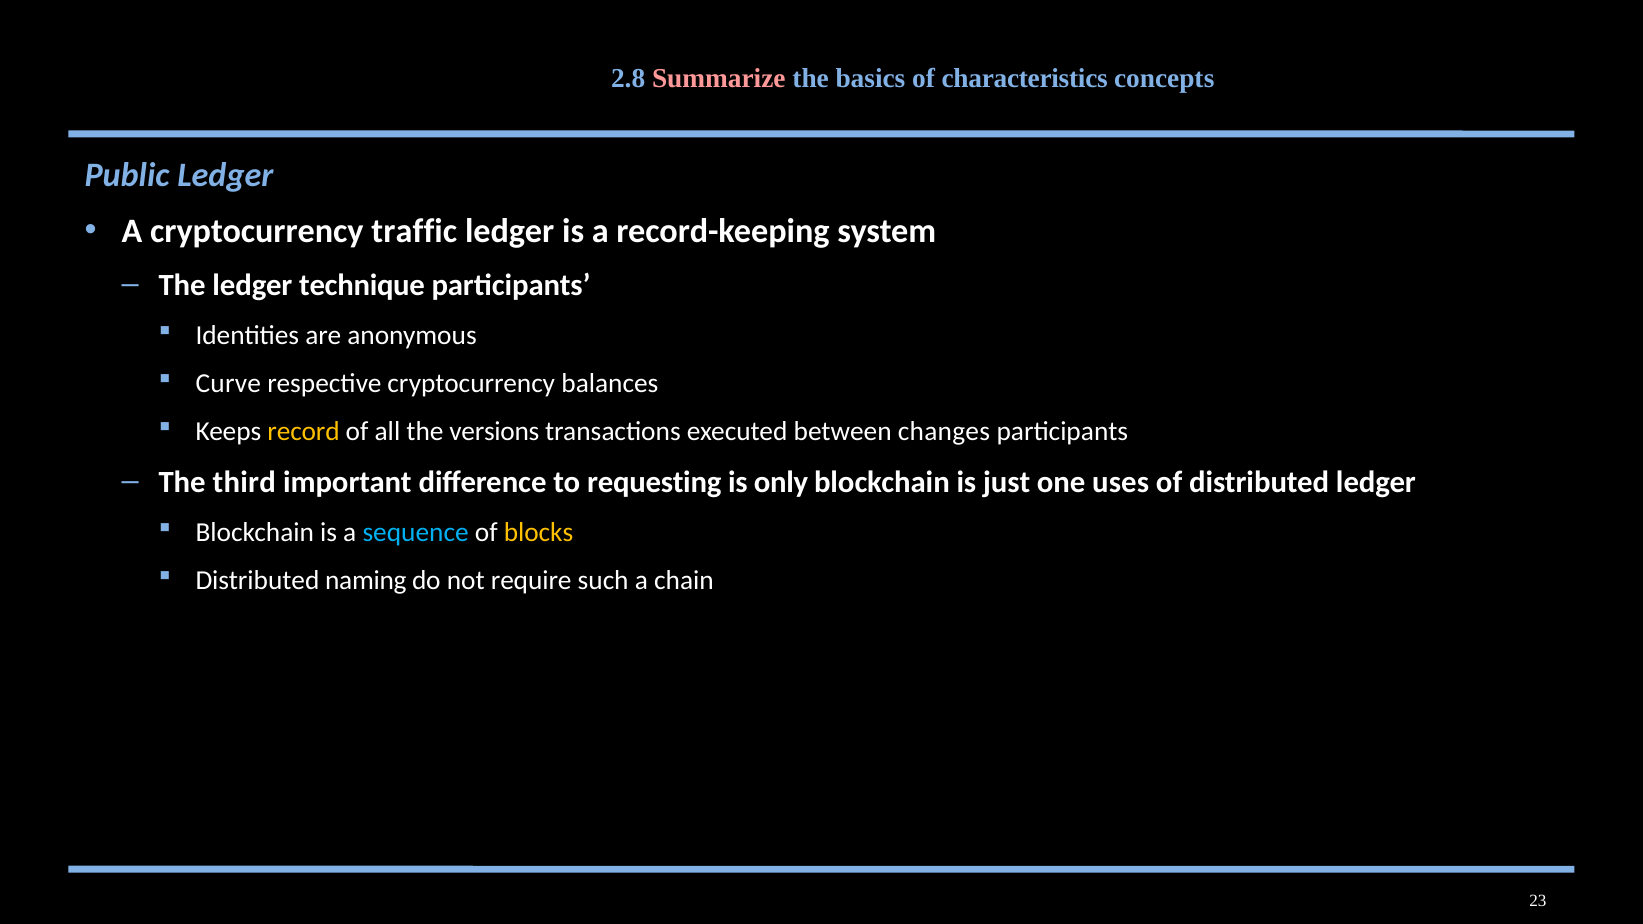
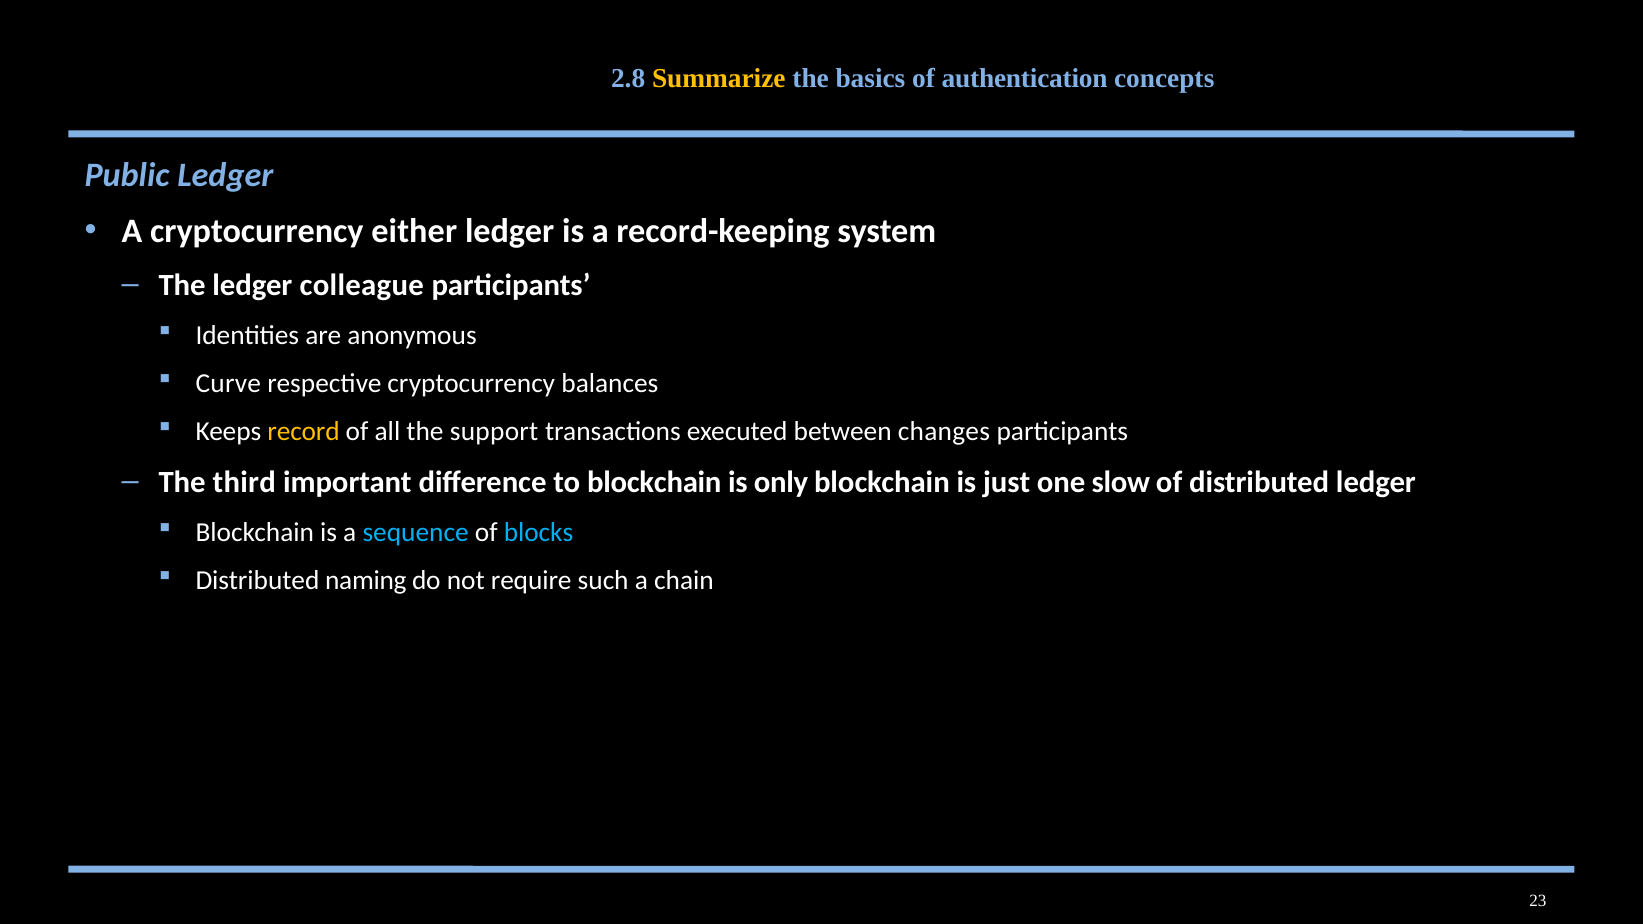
Summarize colour: pink -> yellow
characteristics: characteristics -> authentication
traffic: traffic -> either
technique: technique -> colleague
versions: versions -> support
to requesting: requesting -> blockchain
uses: uses -> slow
blocks colour: yellow -> light blue
